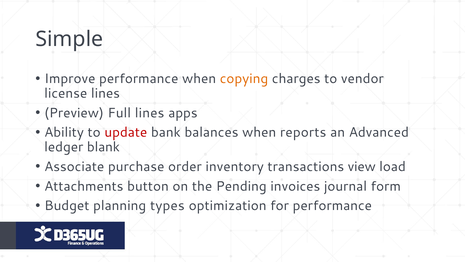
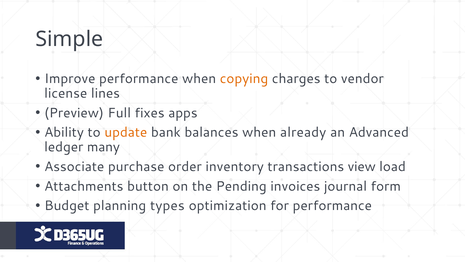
Full lines: lines -> fixes
update colour: red -> orange
reports: reports -> already
blank: blank -> many
